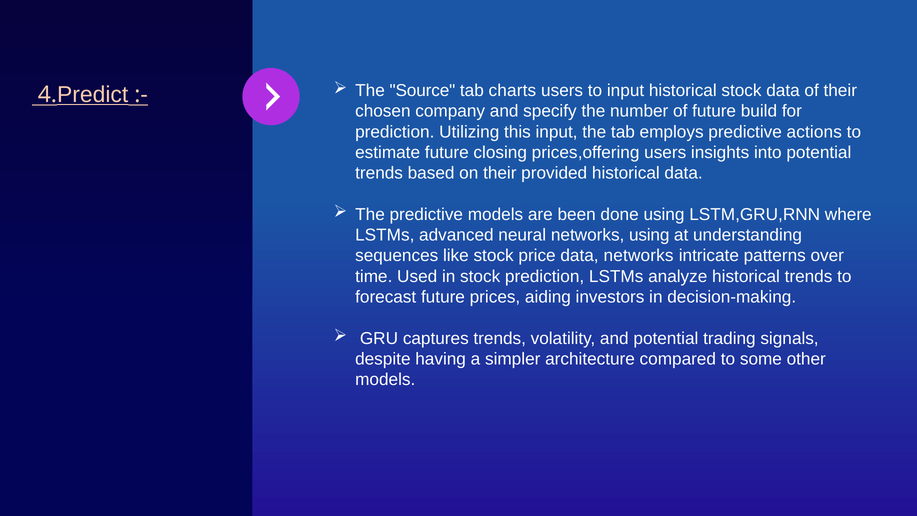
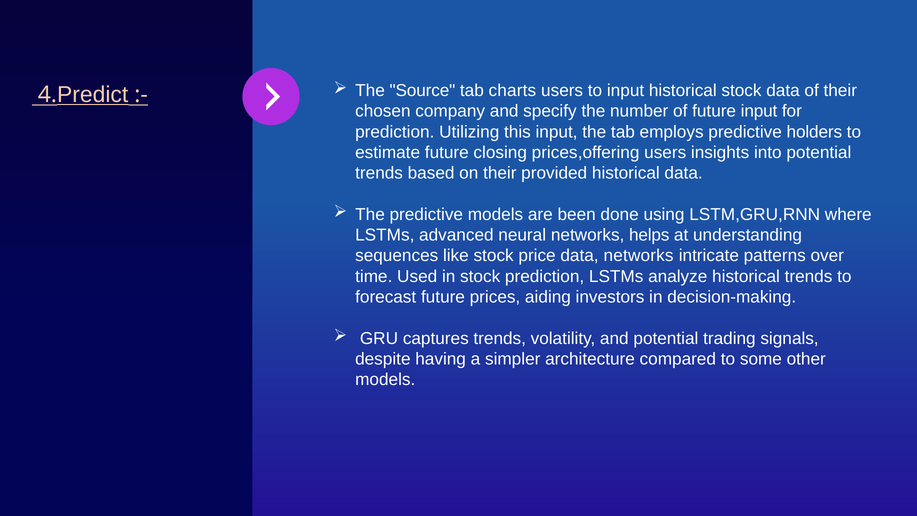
future build: build -> input
actions: actions -> holders
networks using: using -> helps
